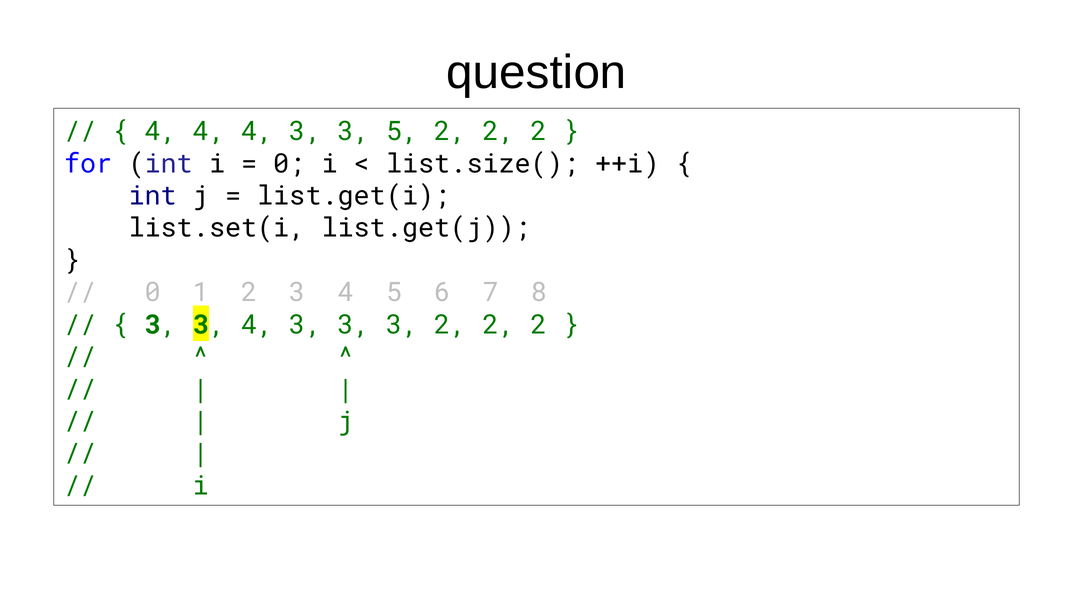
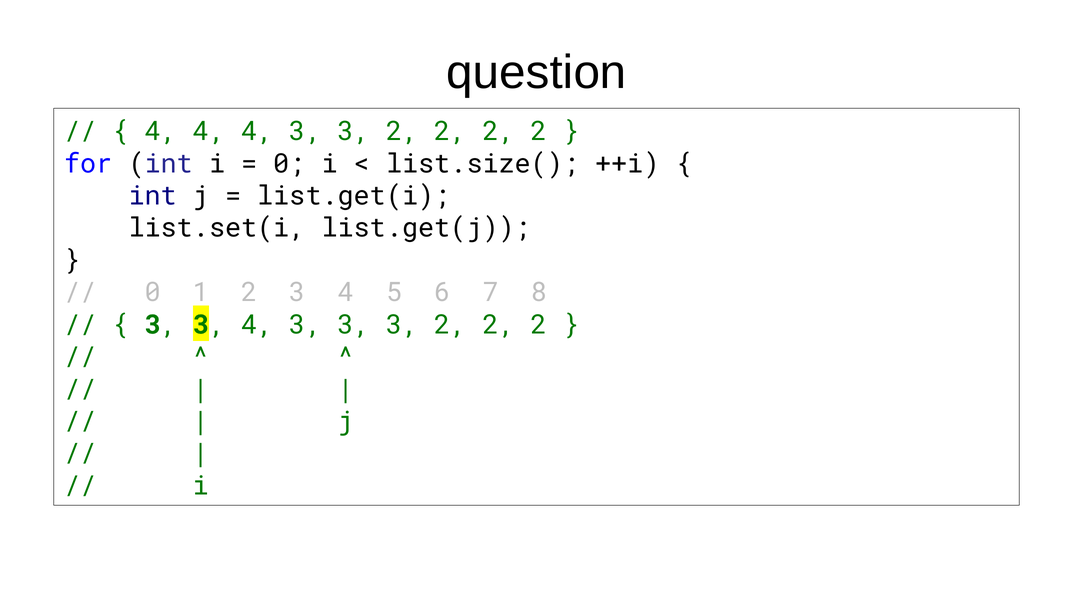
4 3 3 5: 5 -> 2
